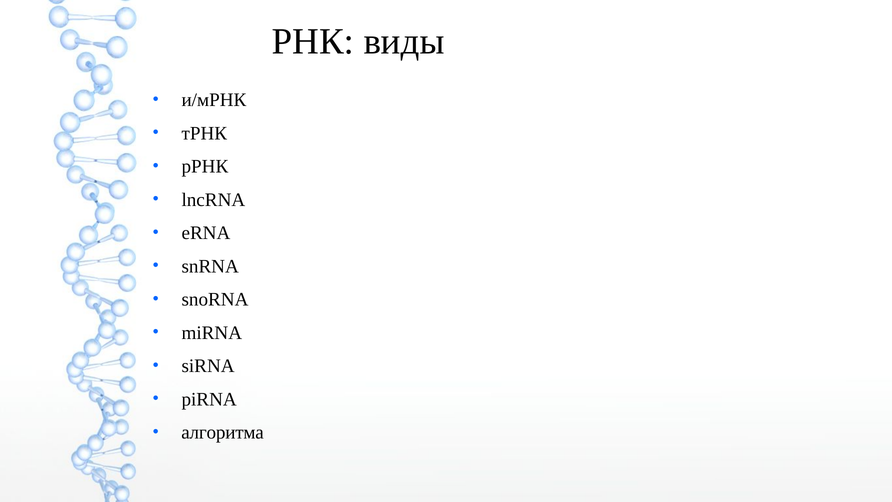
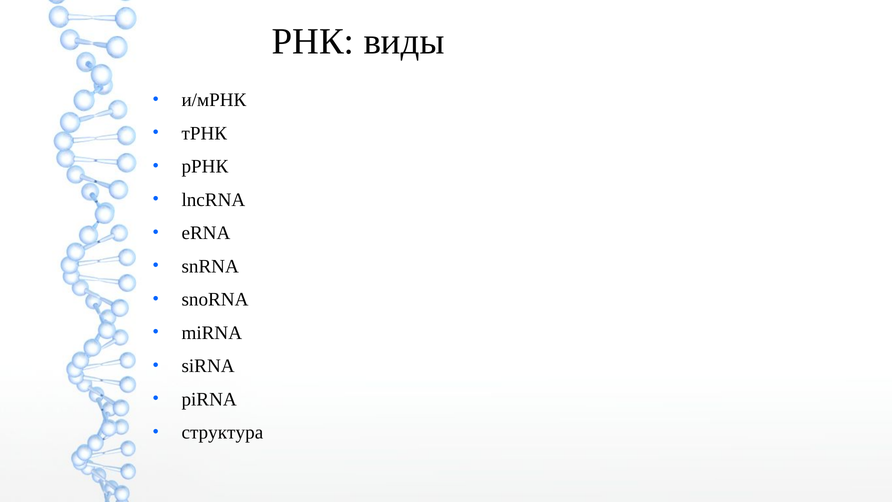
алгоритма: алгоритма -> структура
